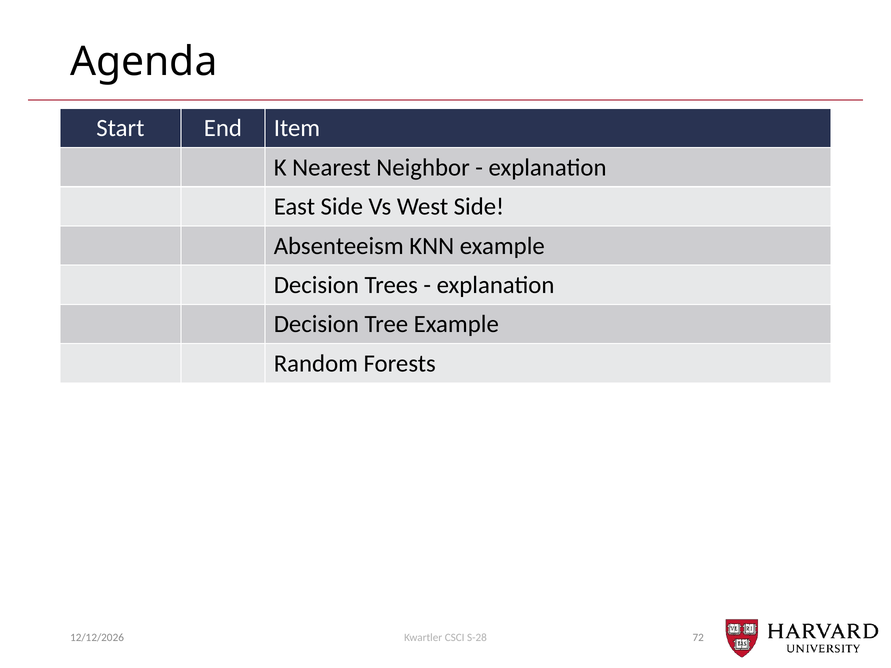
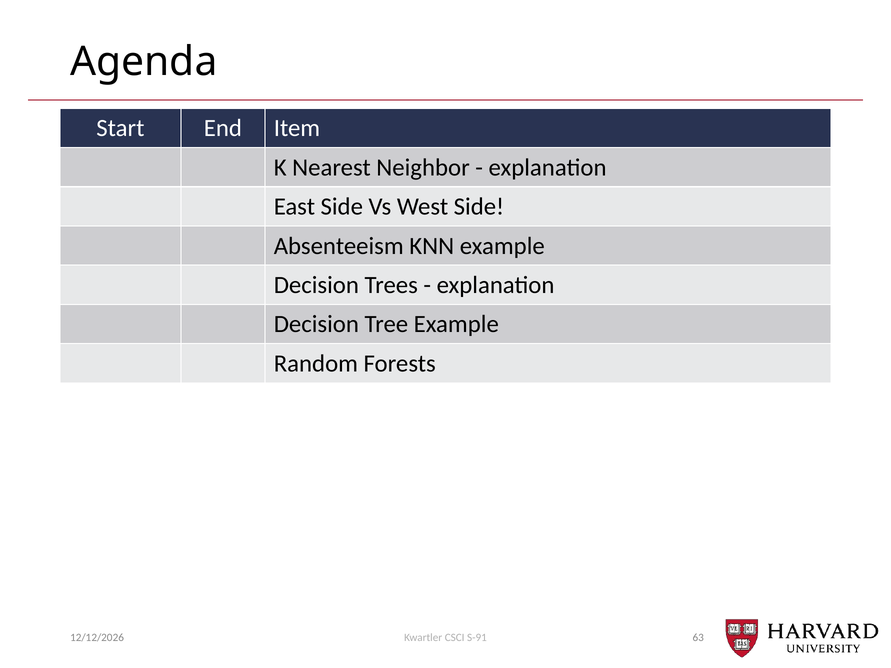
S-28: S-28 -> S-91
72: 72 -> 63
